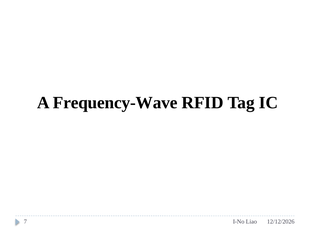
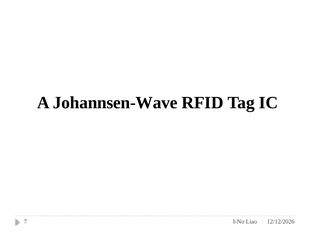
Frequency-Wave: Frequency-Wave -> Johannsen-Wave
